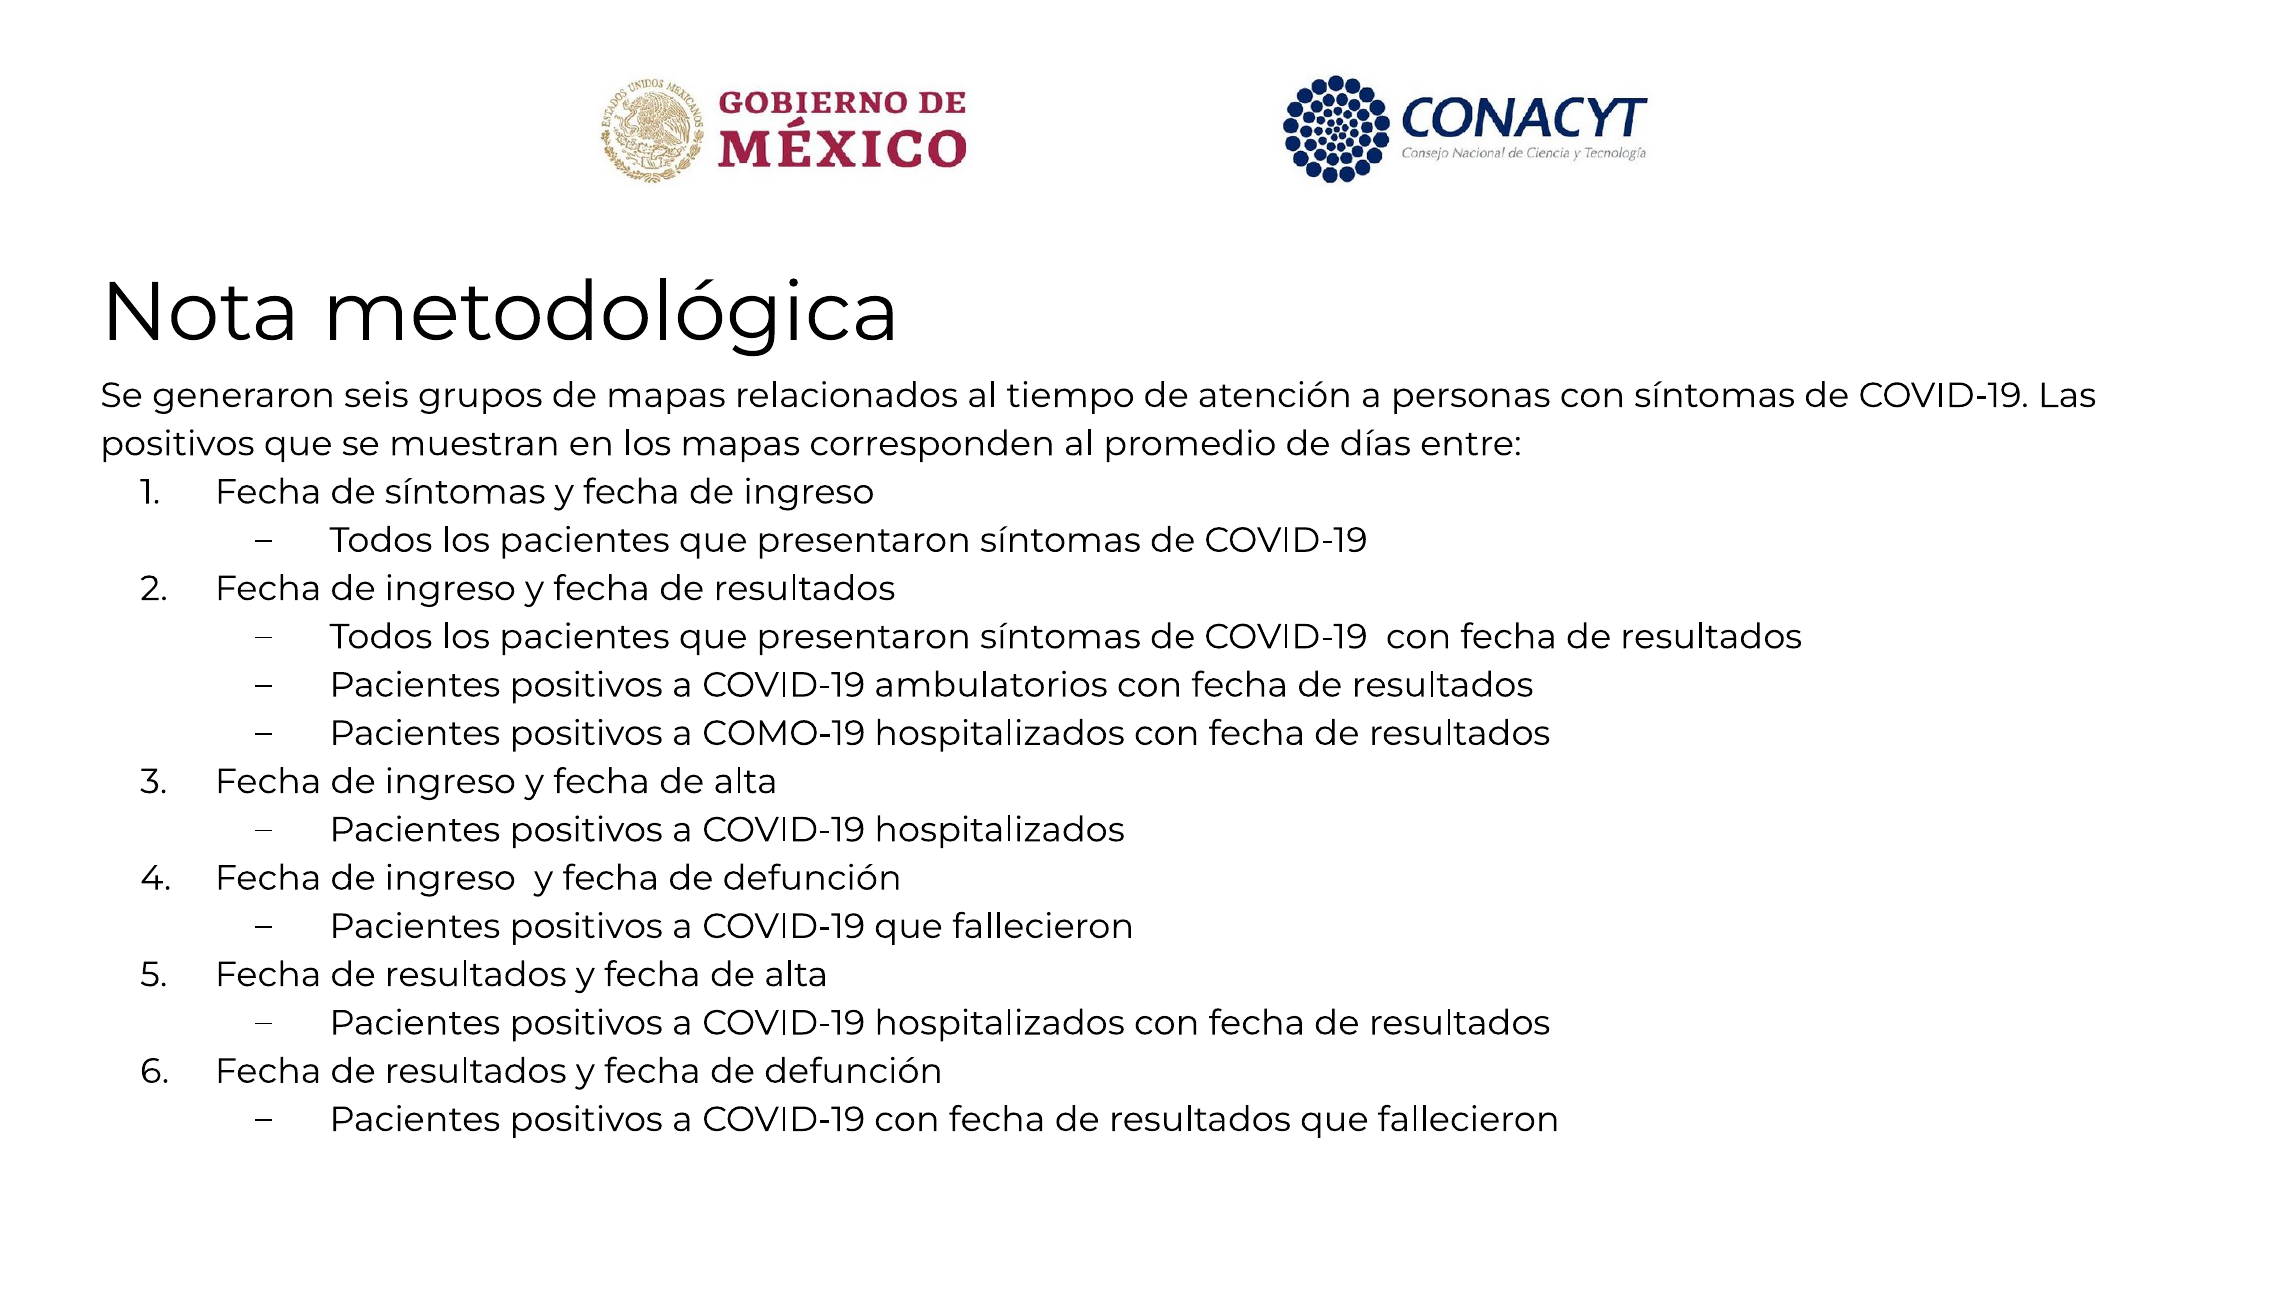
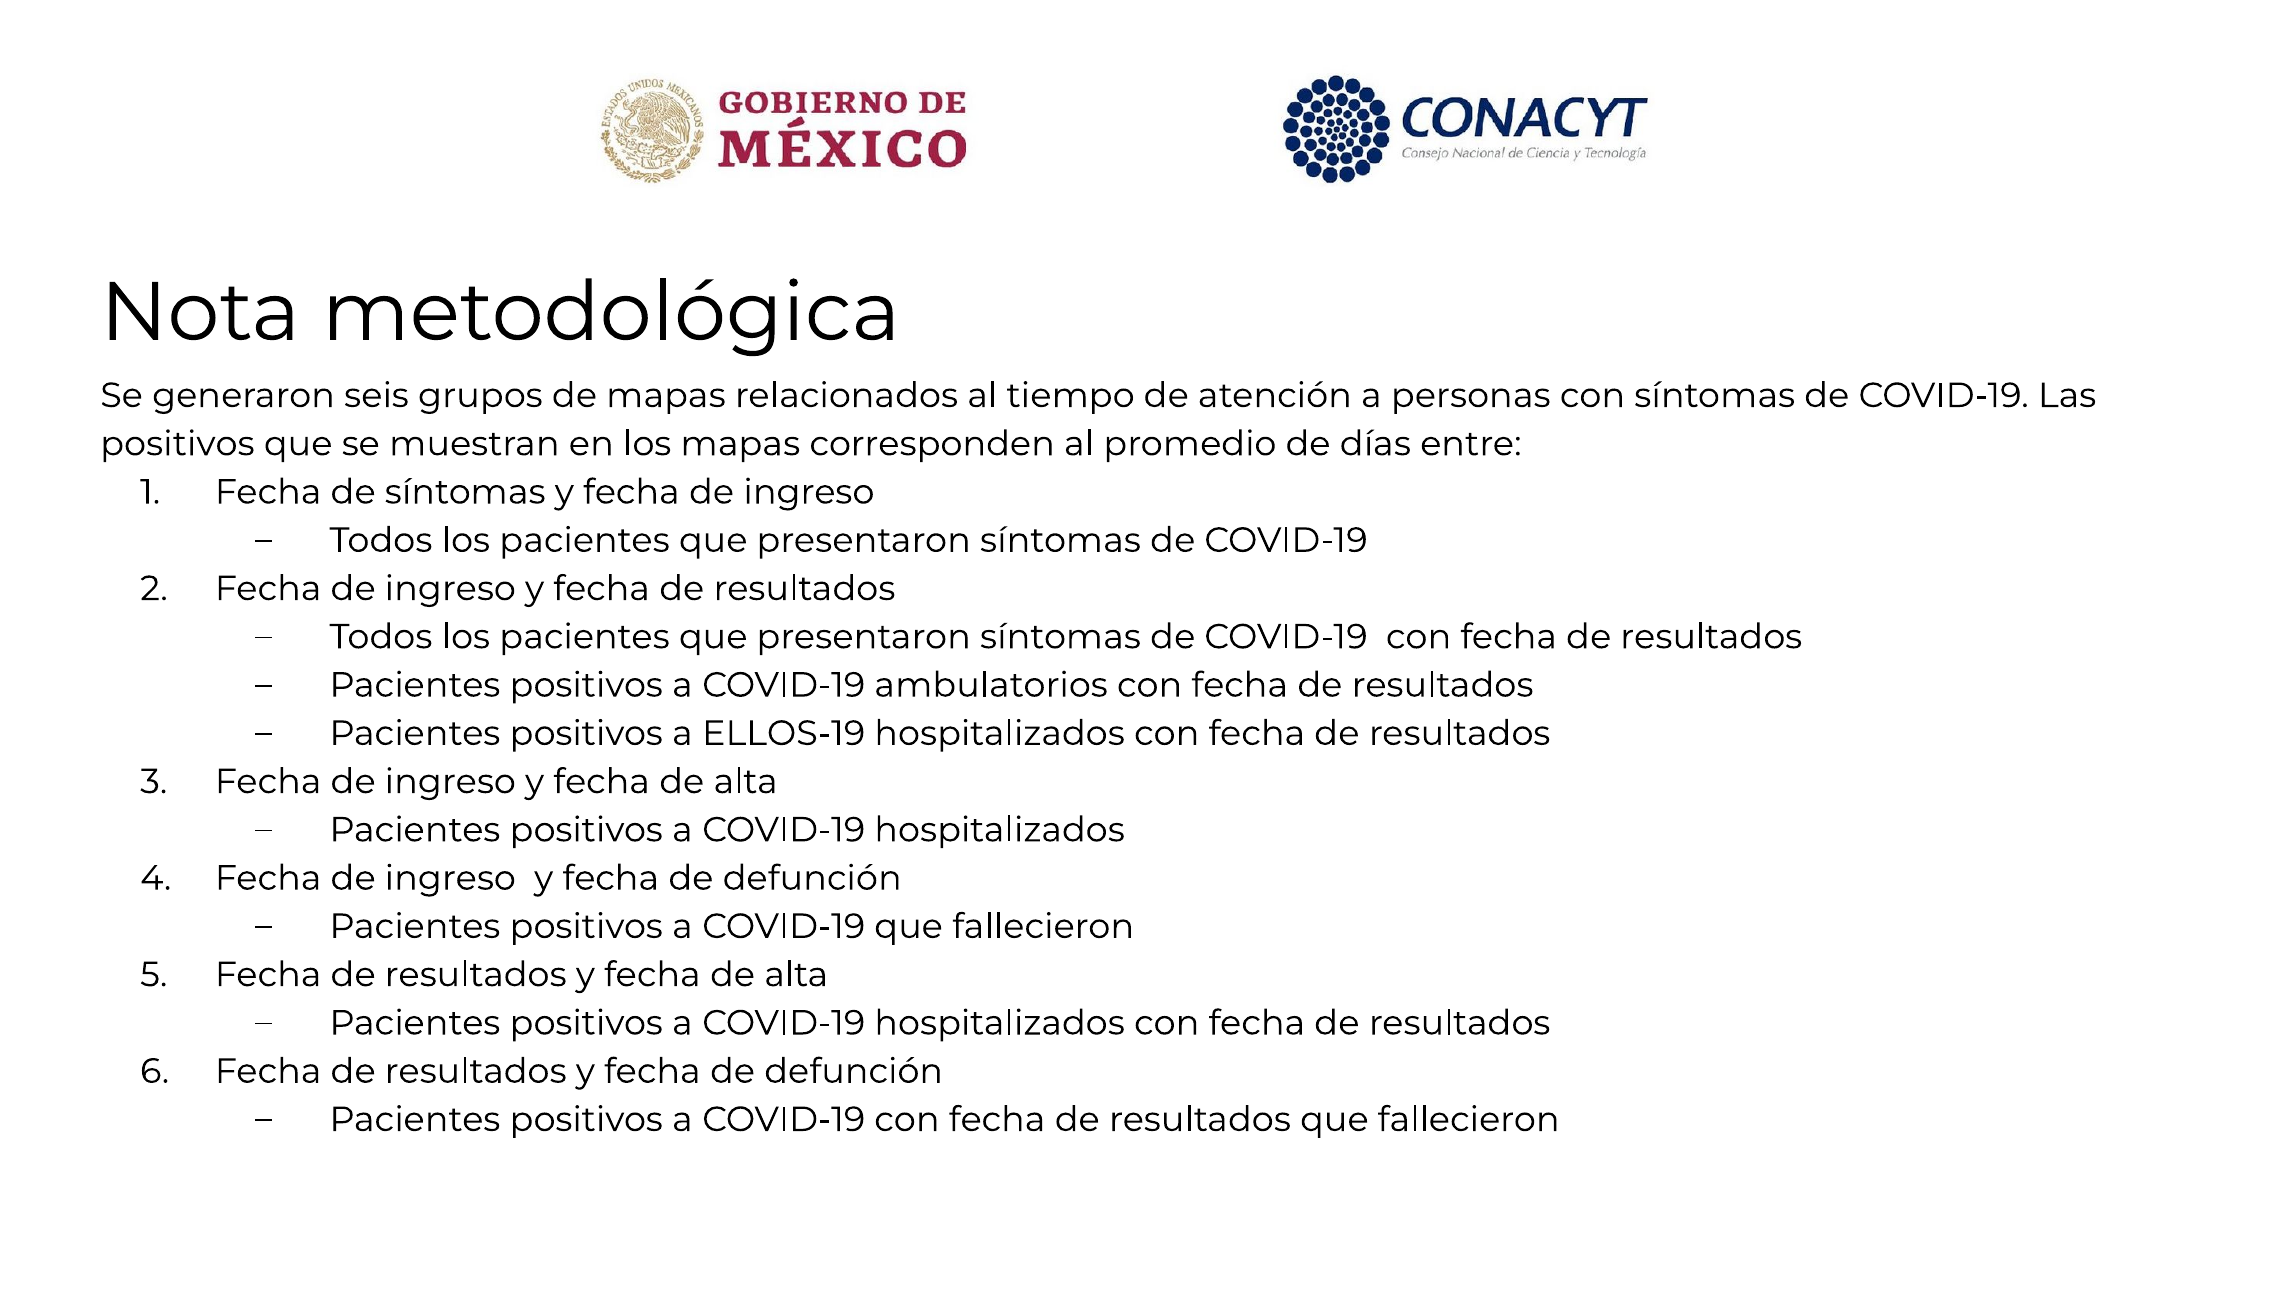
COMO-19: COMO-19 -> ELLOS-19
